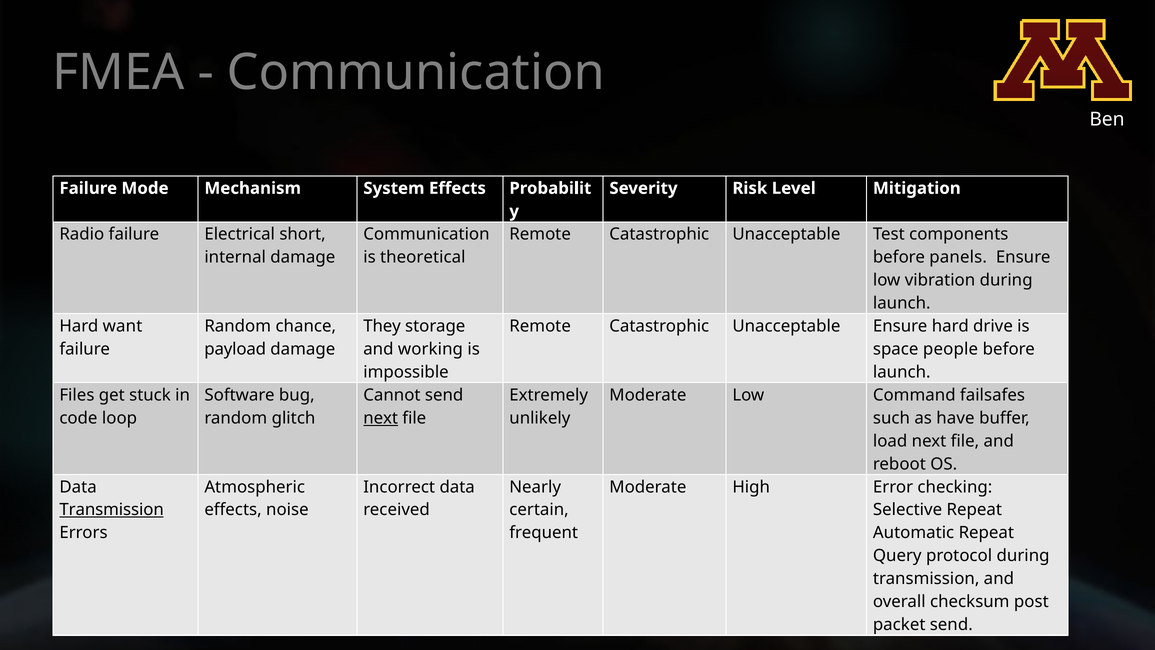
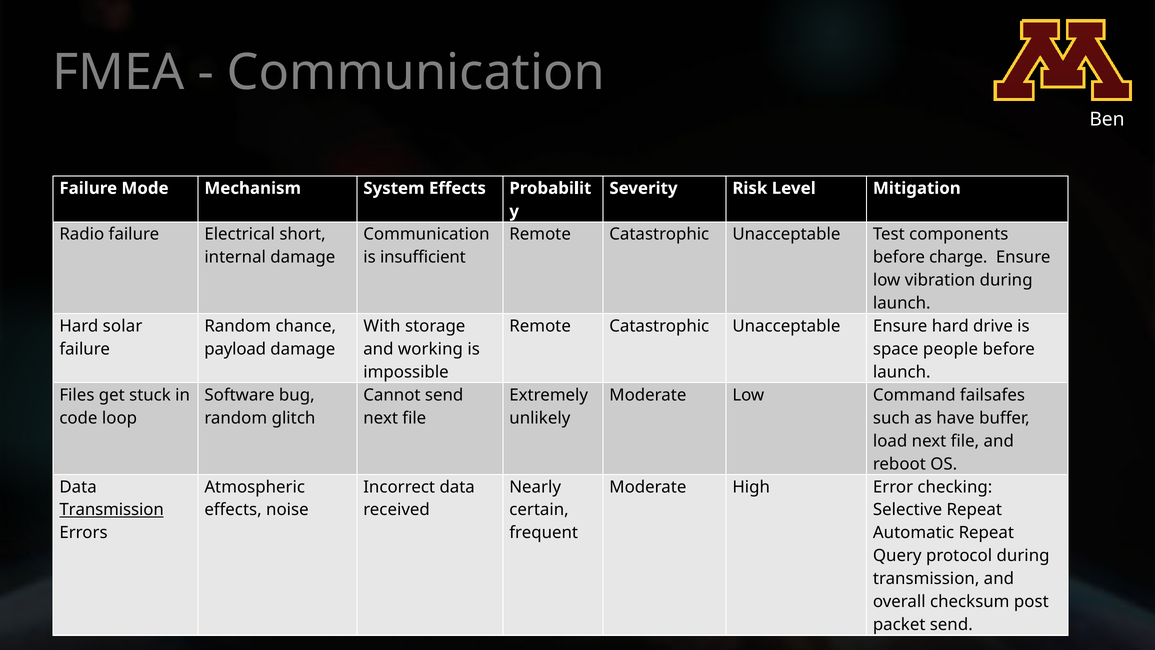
theoretical: theoretical -> insufficient
panels: panels -> charge
want: want -> solar
They: They -> With
next at (381, 418) underline: present -> none
